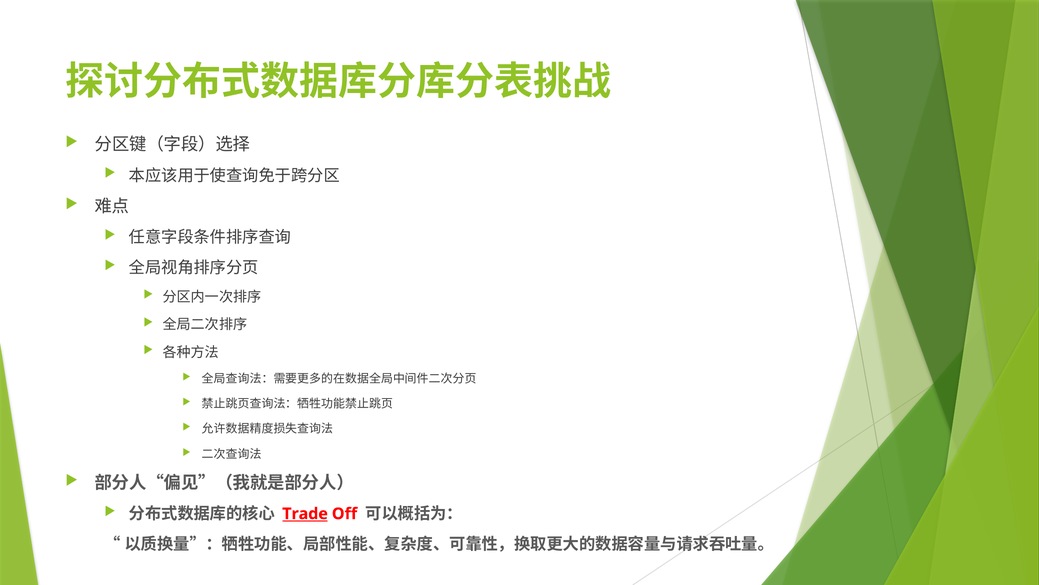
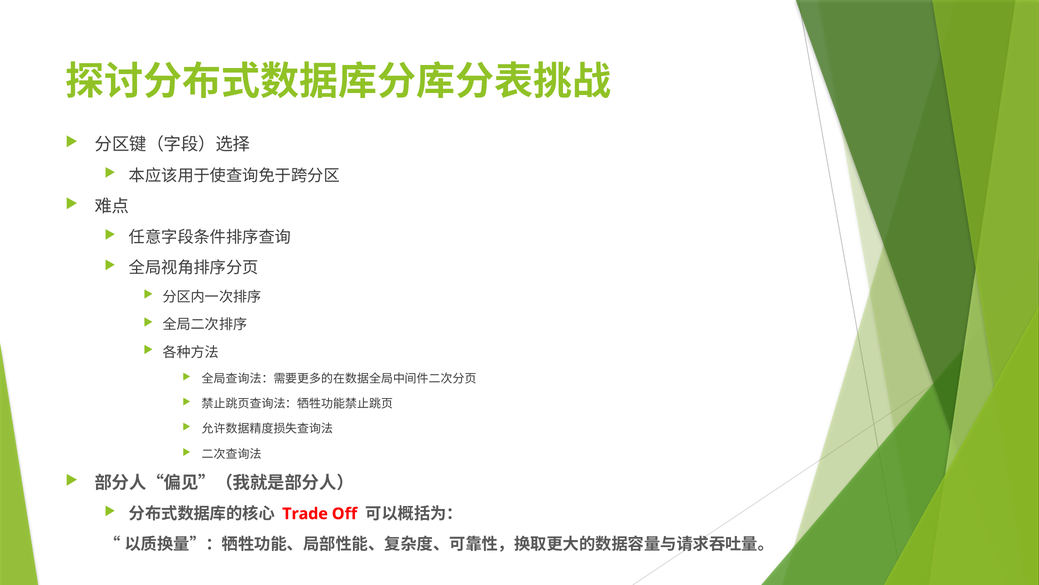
Trade underline: present -> none
